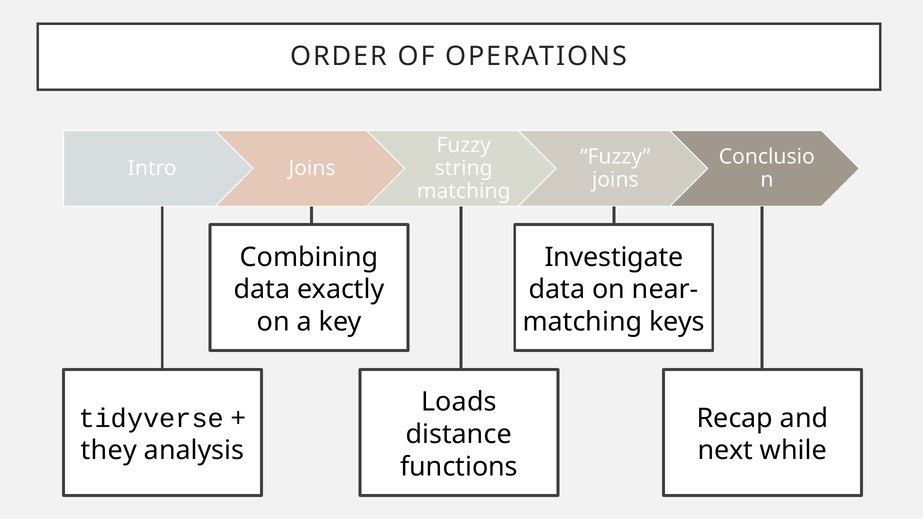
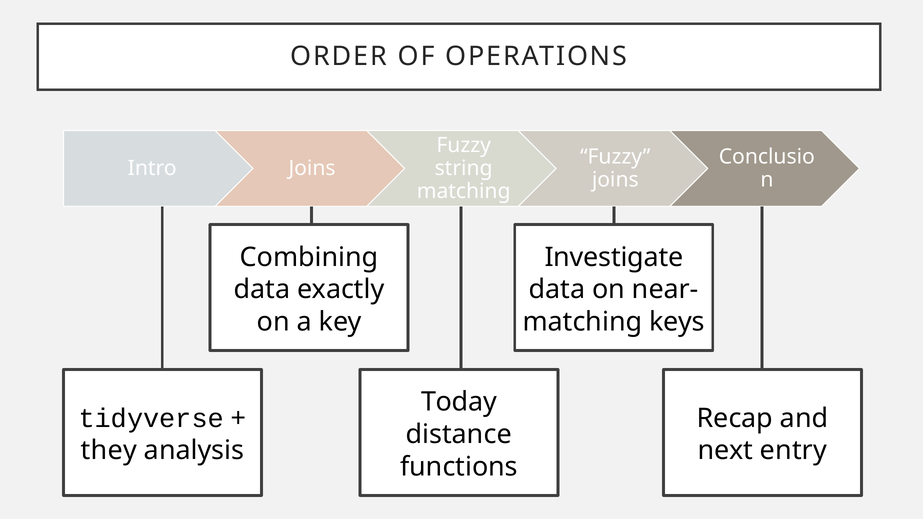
Loads: Loads -> Today
while: while -> entry
